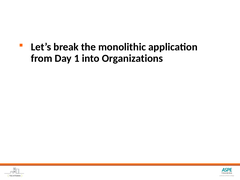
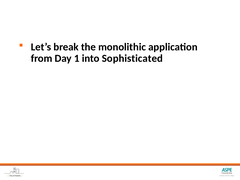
Organizations: Organizations -> Sophisticated
